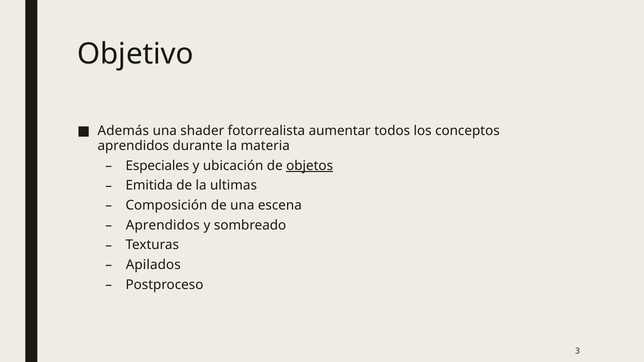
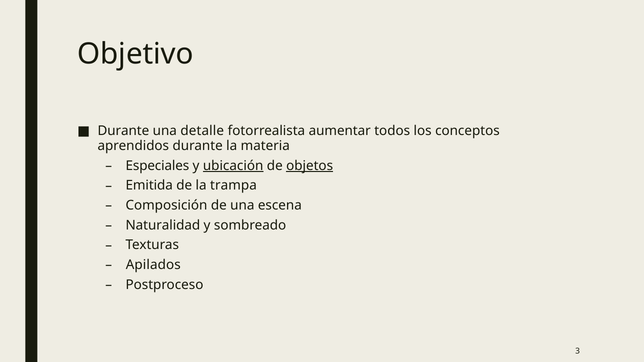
Además at (123, 131): Además -> Durante
shader: shader -> detalle
ubicación underline: none -> present
ultimas: ultimas -> trampa
Aprendidos at (163, 225): Aprendidos -> Naturalidad
